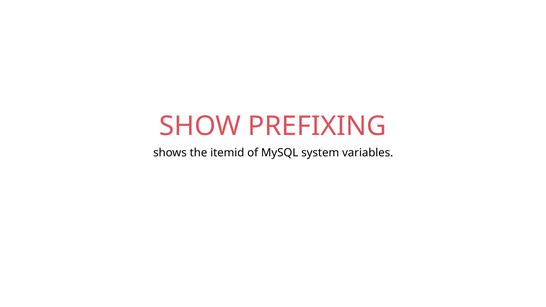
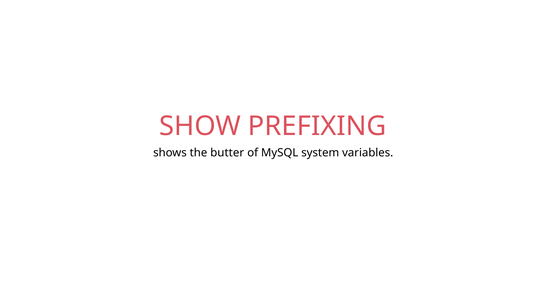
itemid: itemid -> butter
